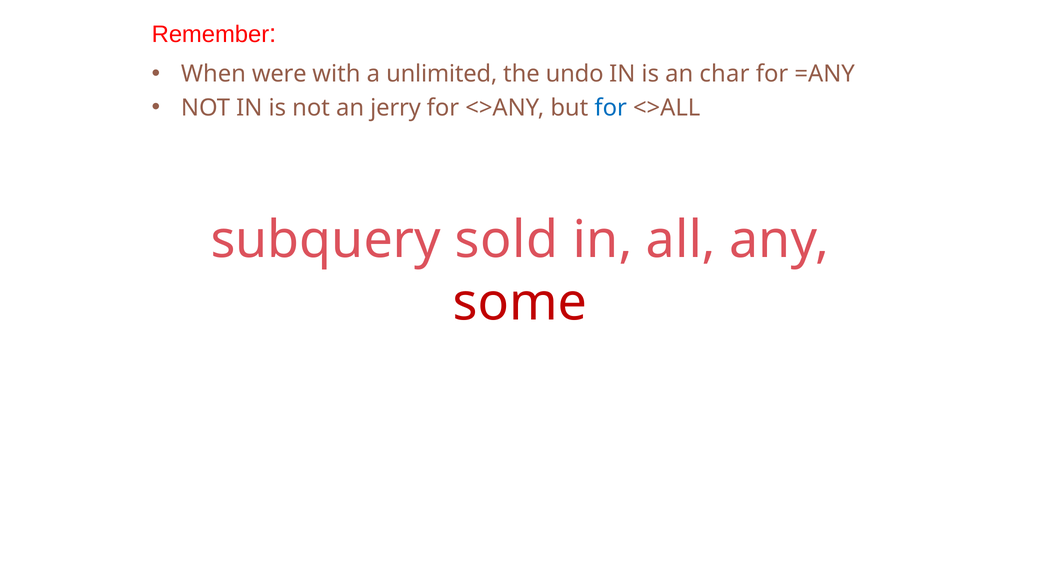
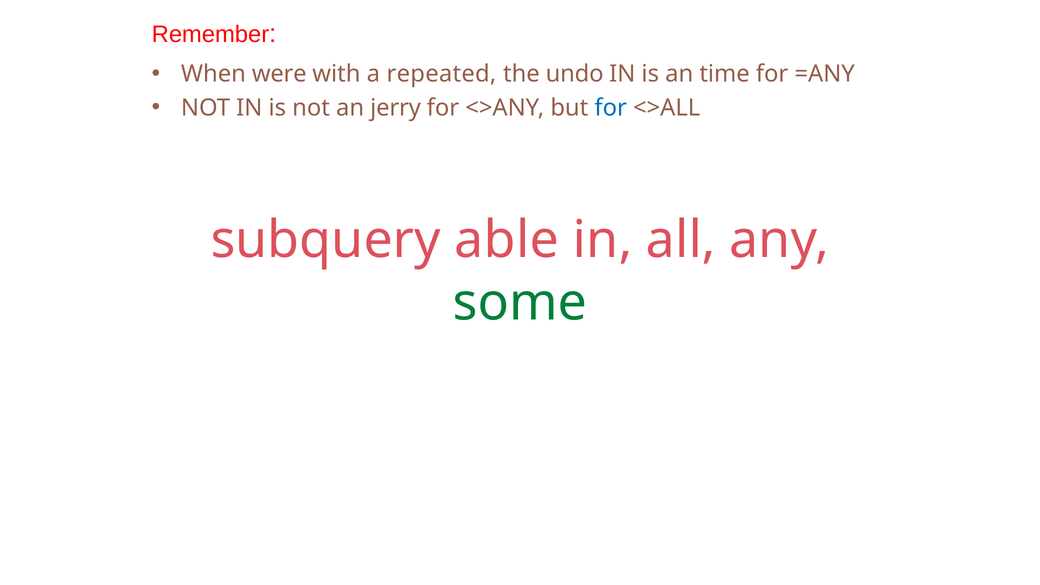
unlimited: unlimited -> repeated
char: char -> time
sold: sold -> able
some colour: red -> green
